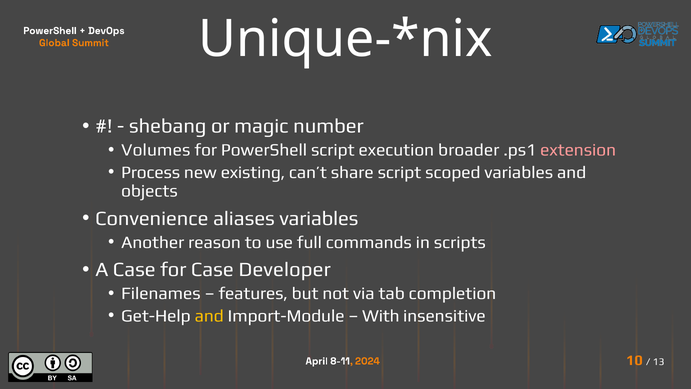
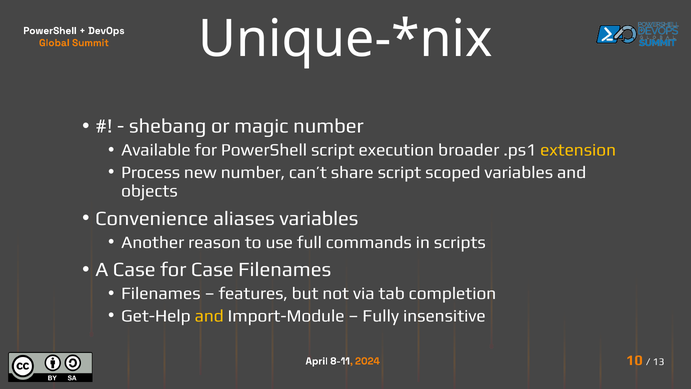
Volumes: Volumes -> Available
extension colour: pink -> yellow
new existing: existing -> number
Case Developer: Developer -> Filenames
With: With -> Fully
